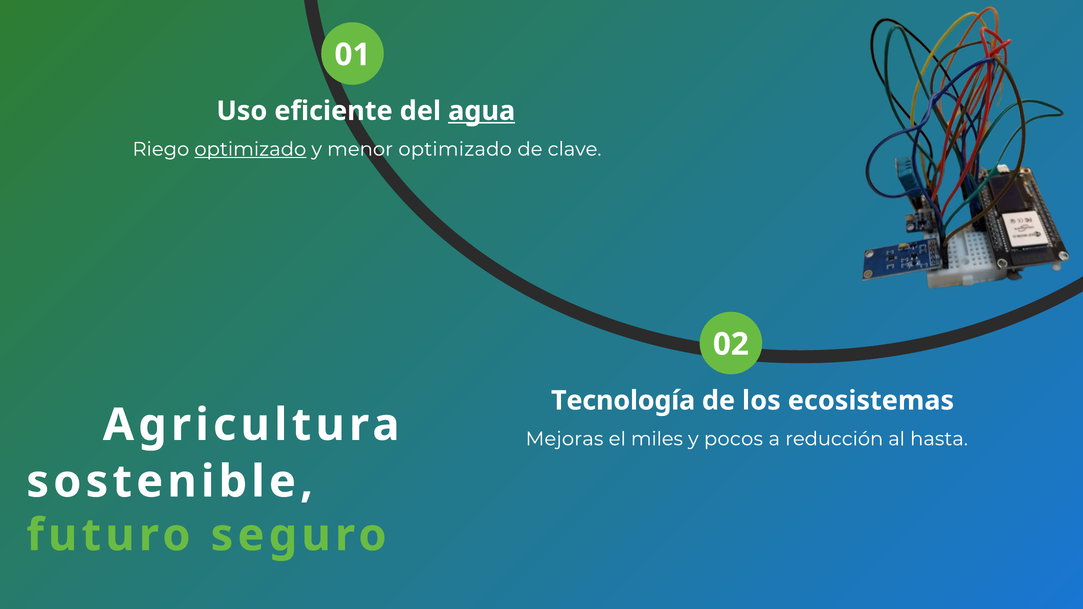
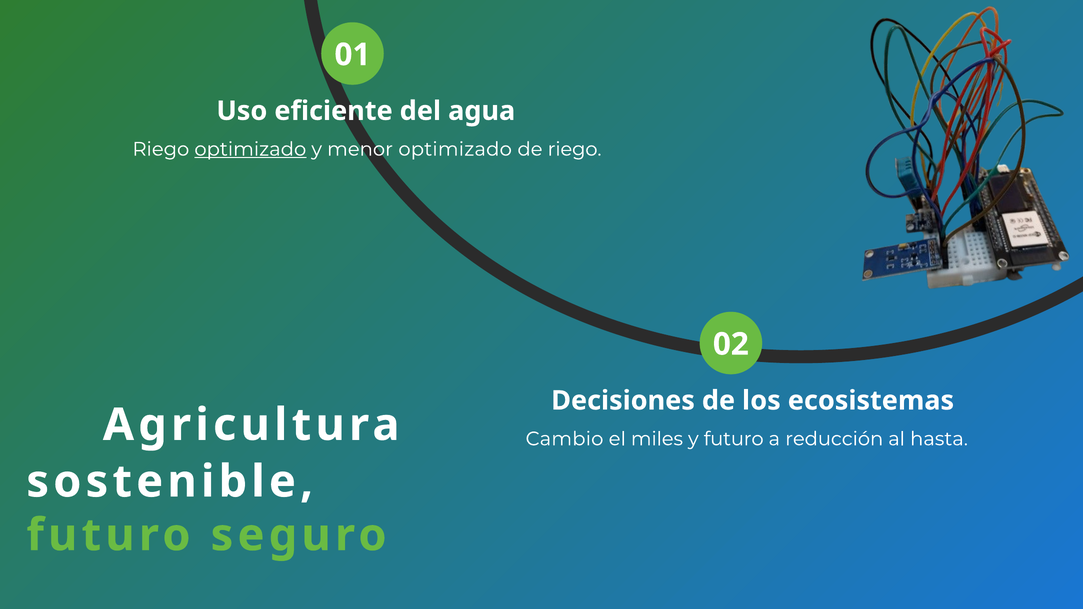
agua underline: present -> none
de clave: clave -> riego
Tecnología: Tecnología -> Decisiones
Mejoras: Mejoras -> Cambio
y pocos: pocos -> futuro
